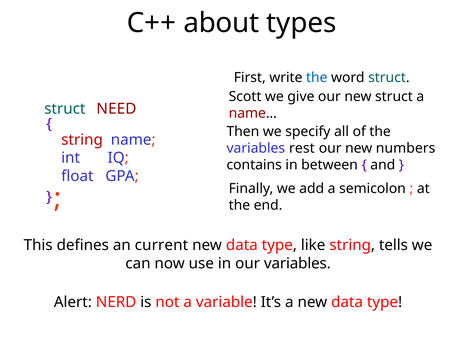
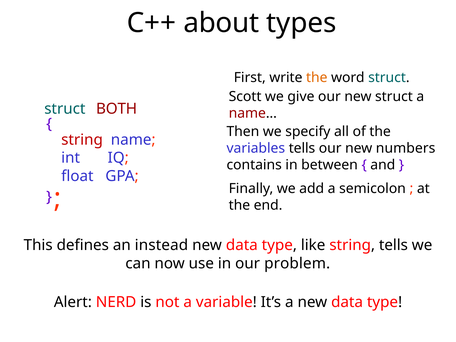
the at (317, 78) colour: blue -> orange
NEED: NEED -> BOTH
variables rest: rest -> tells
current: current -> instead
our variables: variables -> problem
